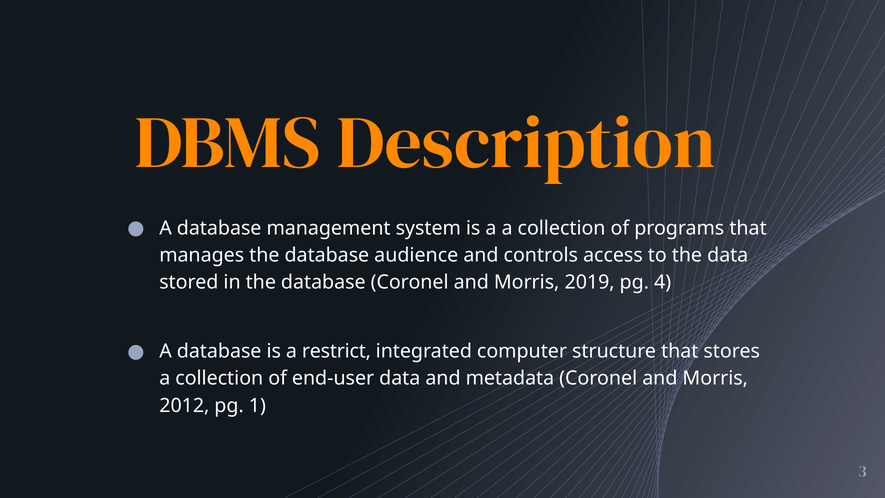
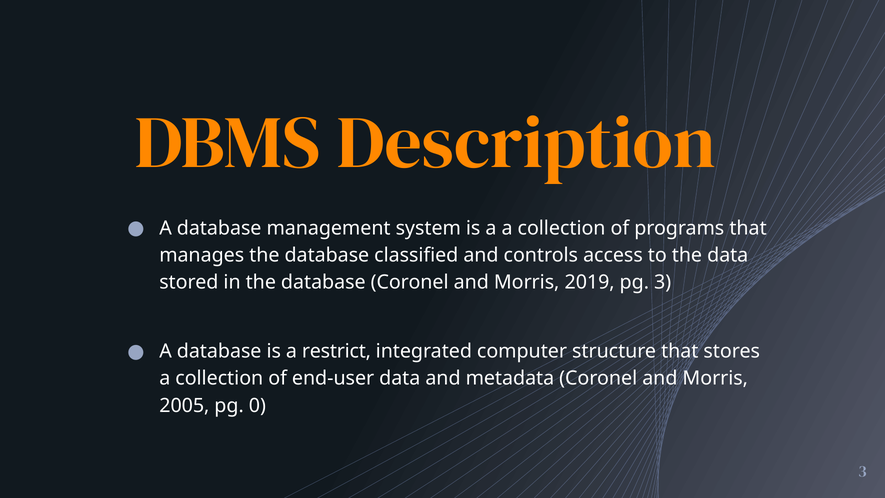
audience: audience -> classified
pg 4: 4 -> 3
2012: 2012 -> 2005
1: 1 -> 0
